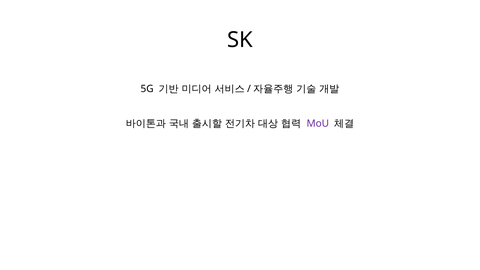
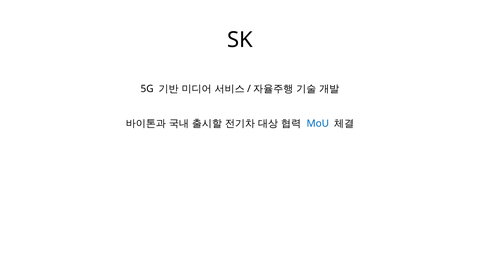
MoU colour: purple -> blue
